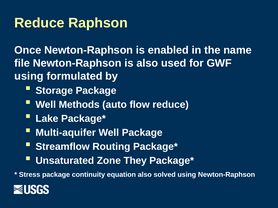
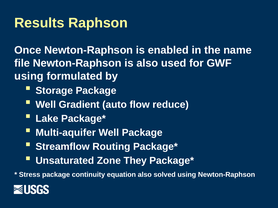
Reduce at (39, 23): Reduce -> Results
Methods: Methods -> Gradient
